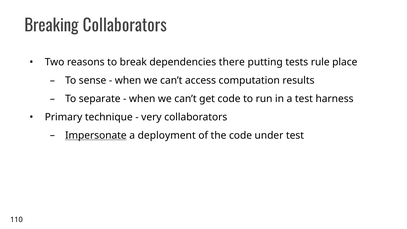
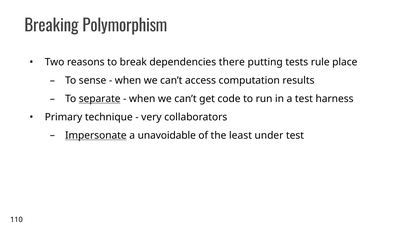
Breaking Collaborators: Collaborators -> Polymorphism
separate underline: none -> present
deployment: deployment -> unavoidable
the code: code -> least
